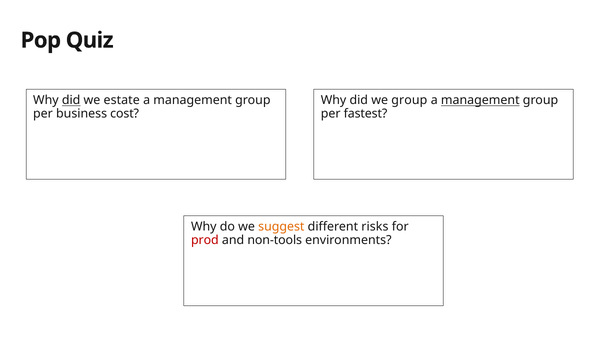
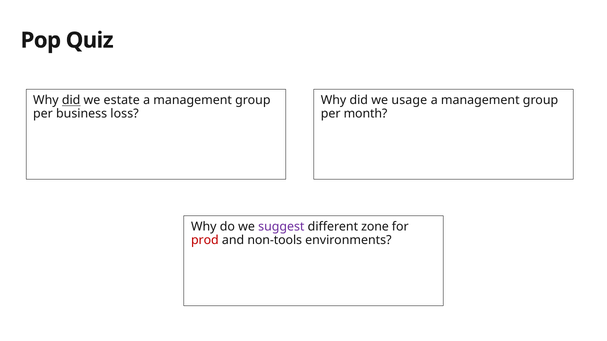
we group: group -> usage
management at (480, 100) underline: present -> none
cost: cost -> loss
fastest: fastest -> month
suggest colour: orange -> purple
risks: risks -> zone
